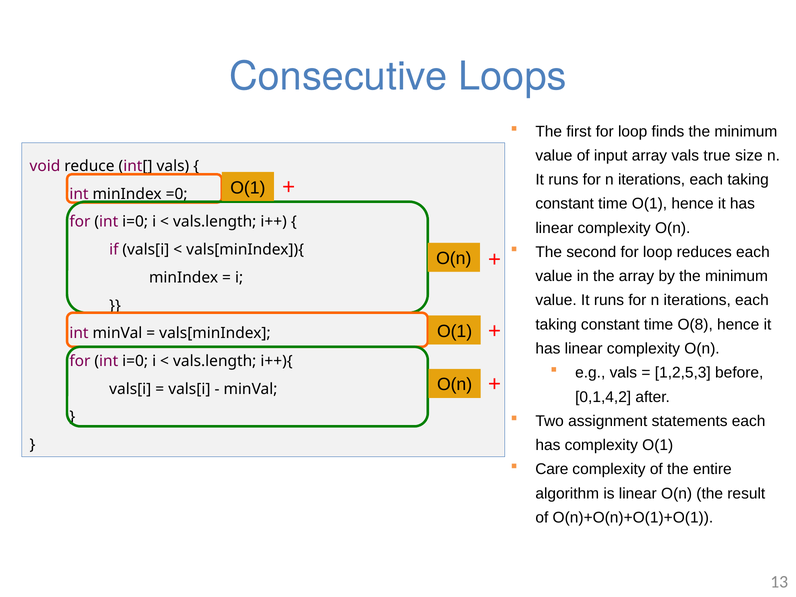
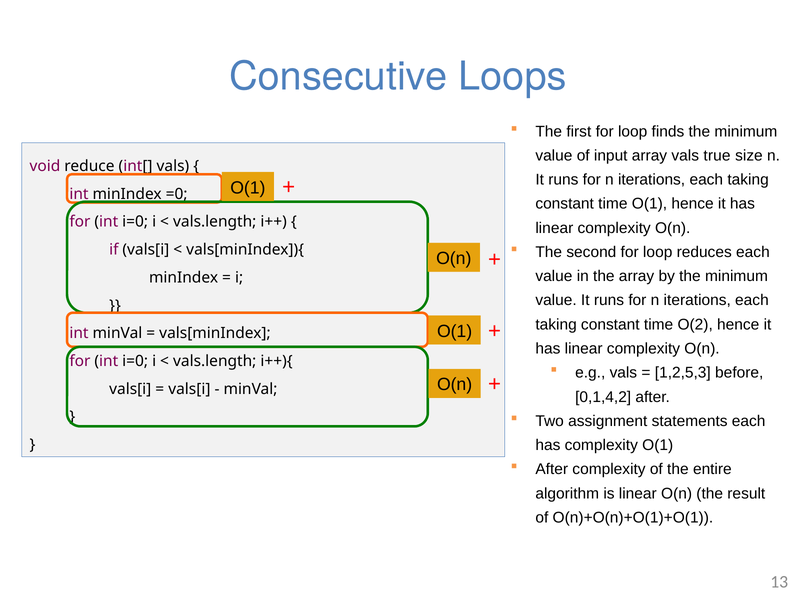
O(8: O(8 -> O(2
Care at (552, 469): Care -> After
